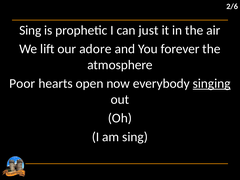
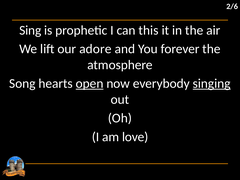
just: just -> this
Poor: Poor -> Song
open underline: none -> present
am sing: sing -> love
